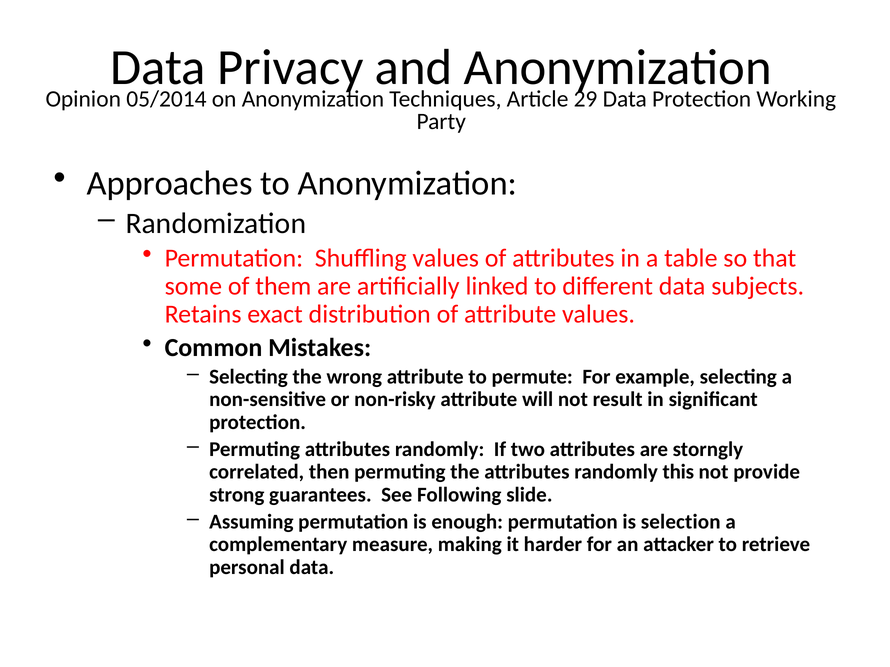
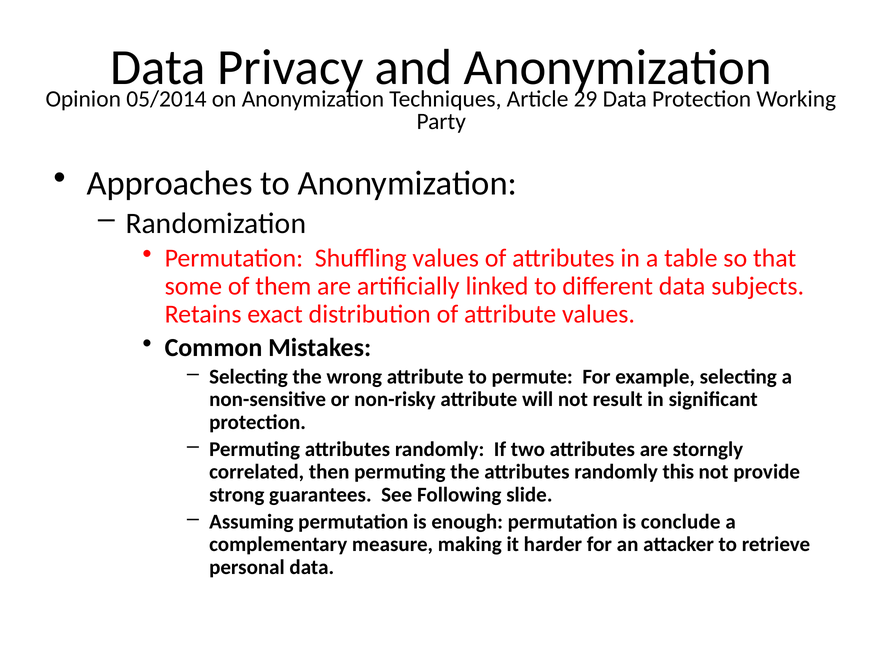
selection: selection -> conclude
